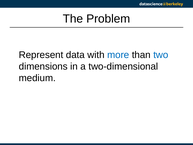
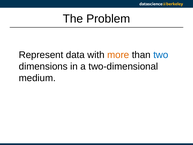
more colour: blue -> orange
